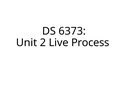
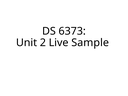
Process: Process -> Sample
